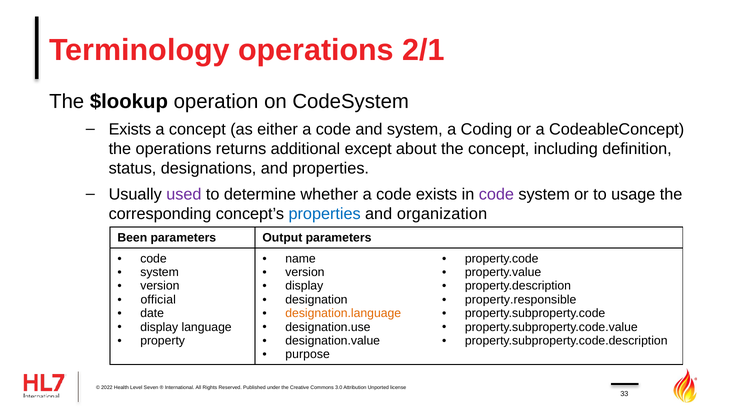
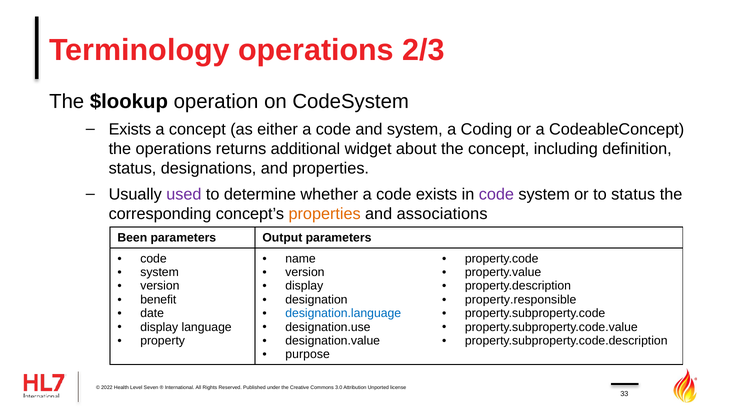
2/1: 2/1 -> 2/3
except: except -> widget
to usage: usage -> status
properties at (325, 214) colour: blue -> orange
organization: organization -> associations
official: official -> benefit
designation.language colour: orange -> blue
